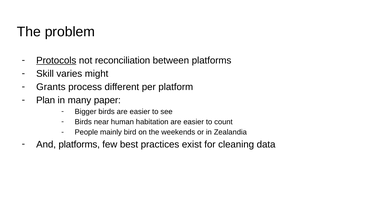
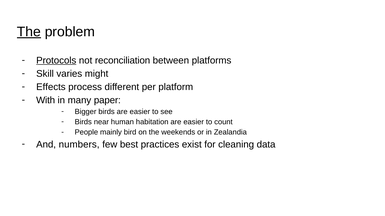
The at (29, 32) underline: none -> present
Grants: Grants -> Effects
Plan: Plan -> With
And platforms: platforms -> numbers
